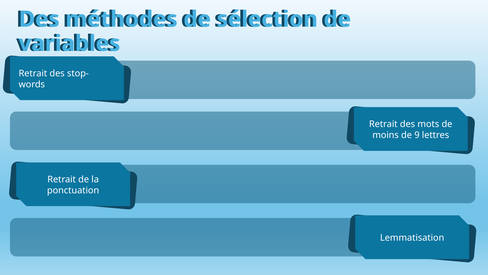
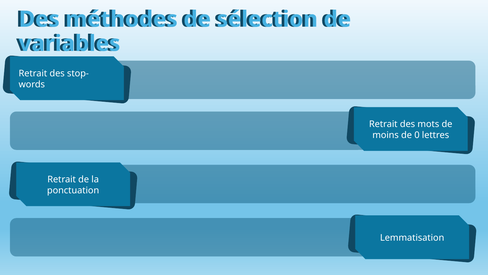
9: 9 -> 0
